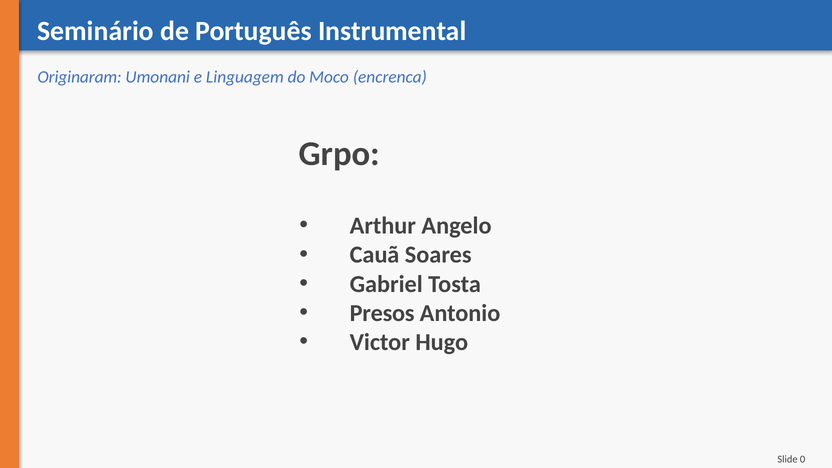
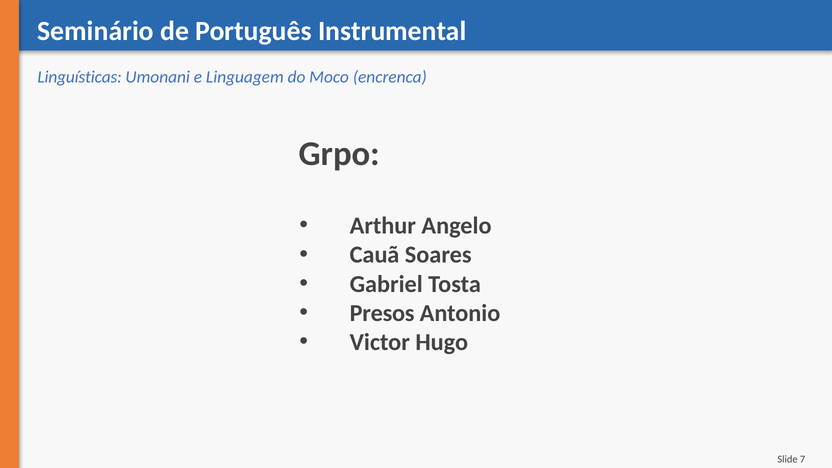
Originaram: Originaram -> Linguísticas
0: 0 -> 7
